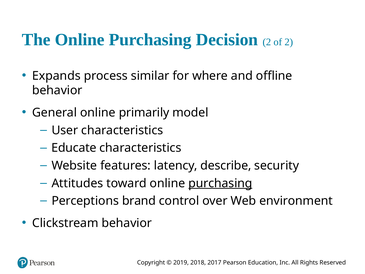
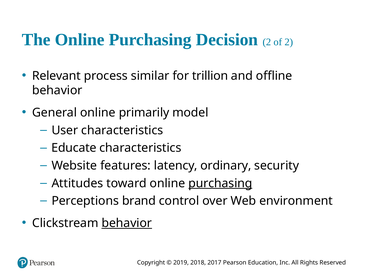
Expands: Expands -> Relevant
where: where -> trillion
describe: describe -> ordinary
behavior at (127, 223) underline: none -> present
